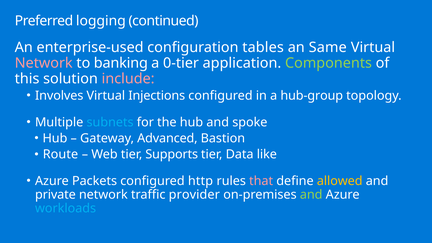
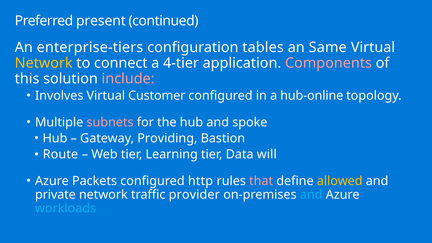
logging: logging -> present
enterprise-used: enterprise-used -> enterprise-tiers
Network at (44, 63) colour: pink -> yellow
banking: banking -> connect
0-tier: 0-tier -> 4-tier
Components colour: light green -> pink
Injections: Injections -> Customer
hub-group: hub-group -> hub-online
subnets colour: light blue -> pink
Advanced: Advanced -> Providing
Supports: Supports -> Learning
like: like -> will
and at (311, 195) colour: light green -> light blue
